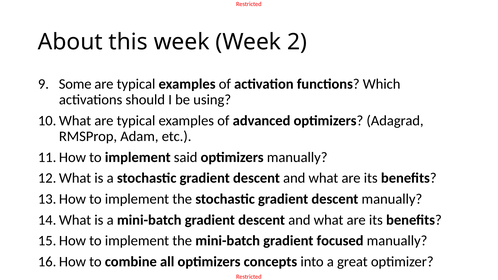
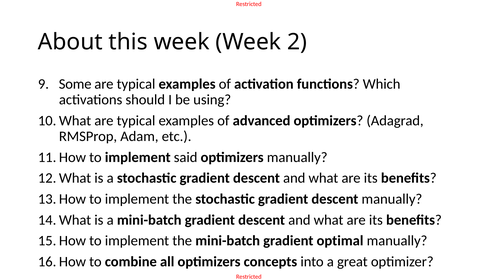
focused: focused -> optimal
